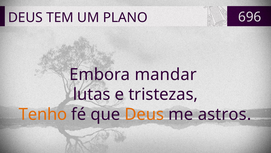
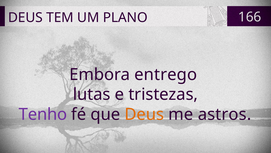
696: 696 -> 166
mandar: mandar -> entrego
Tenho colour: orange -> purple
